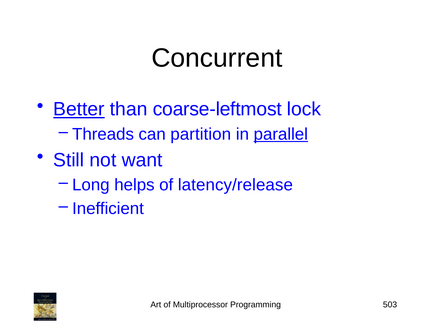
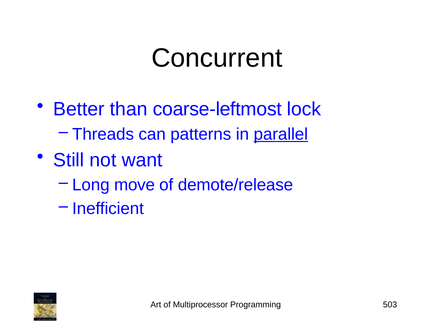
Better underline: present -> none
partition: partition -> patterns
helps: helps -> move
latency/release: latency/release -> demote/release
